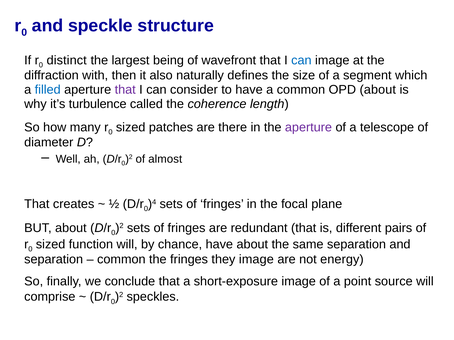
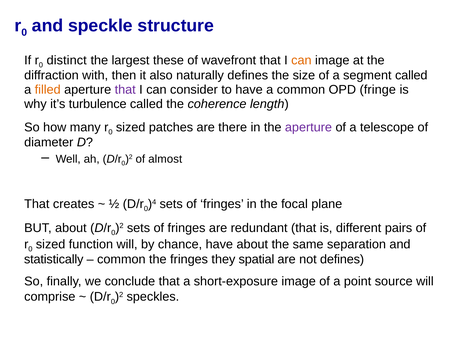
being: being -> these
can at (301, 60) colour: blue -> orange
segment which: which -> called
filled colour: blue -> orange
OPD about: about -> fringe
separation at (54, 260): separation -> statistically
they image: image -> spatial
not energy: energy -> defines
